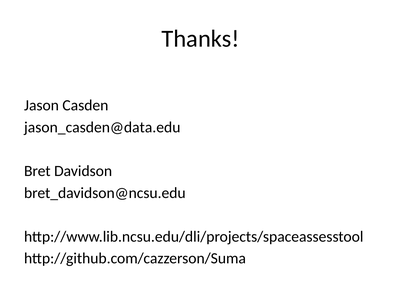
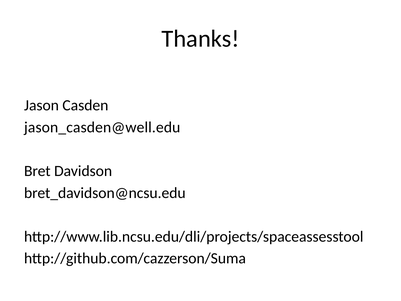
jason_casden@data.edu: jason_casden@data.edu -> jason_casden@well.edu
